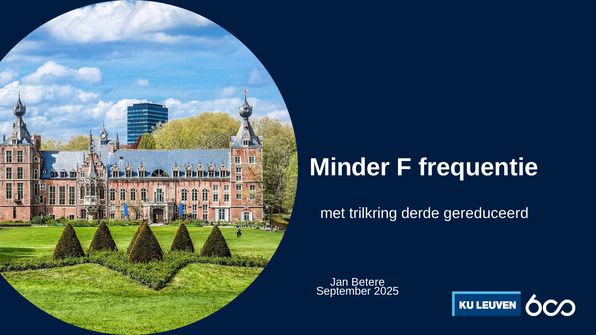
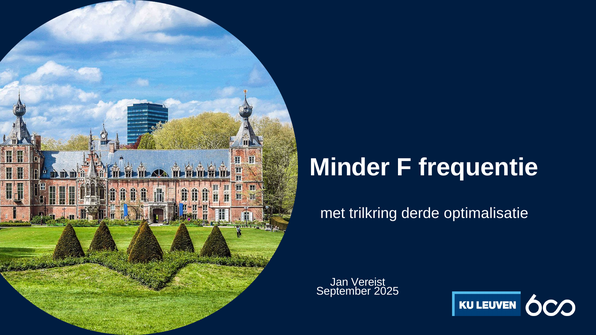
gereduceerd: gereduceerd -> optimalisatie
Betere: Betere -> Vereist
